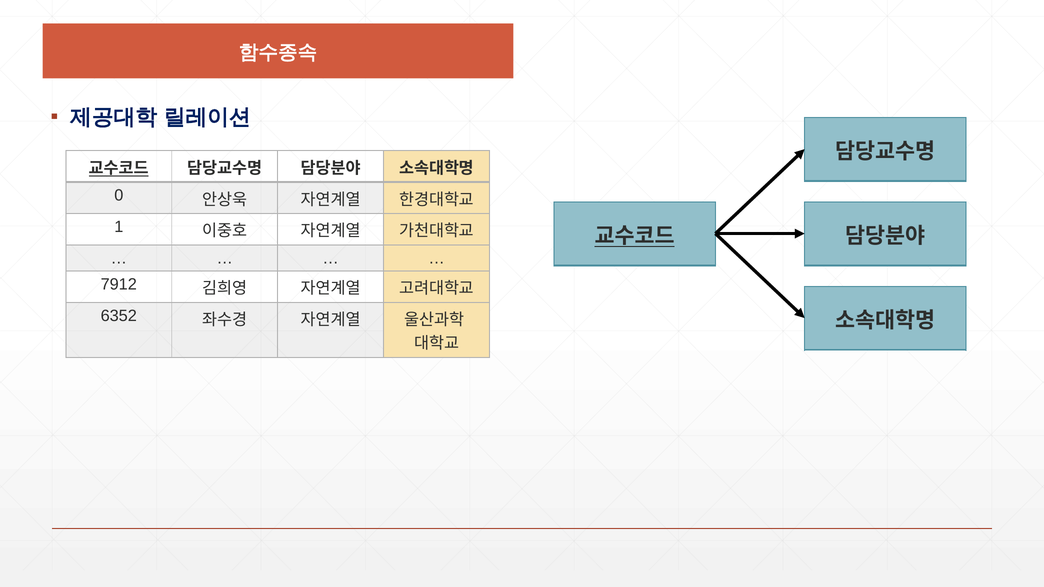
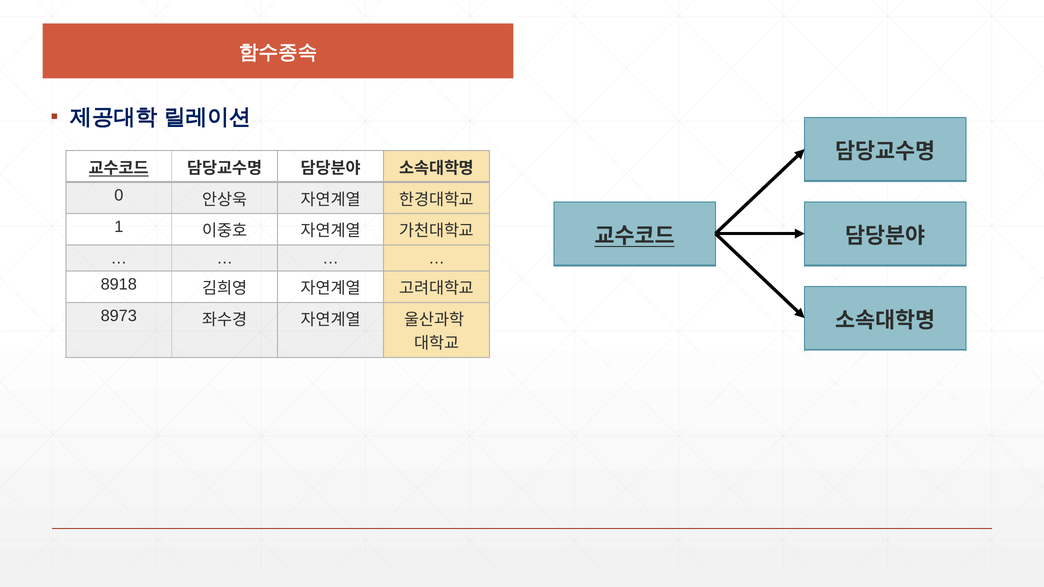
7912: 7912 -> 8918
6352: 6352 -> 8973
